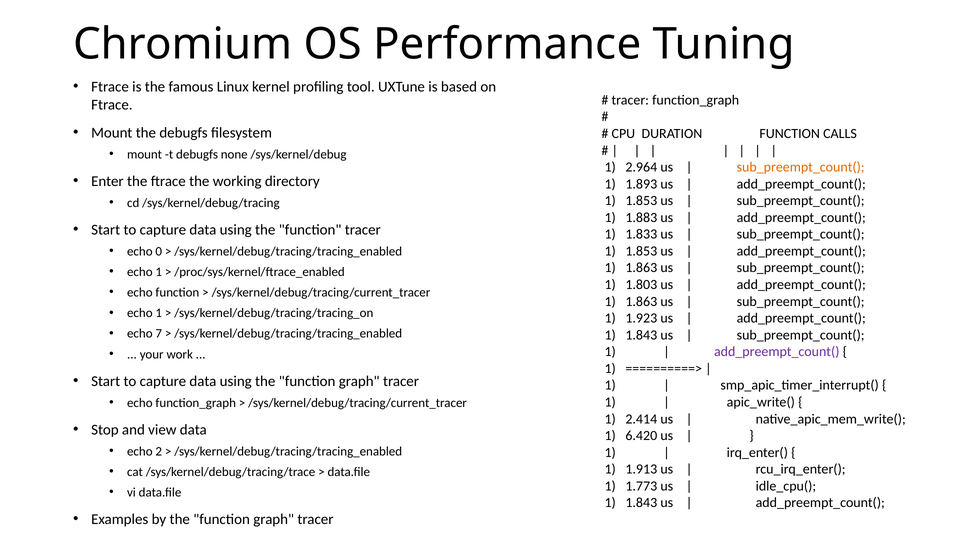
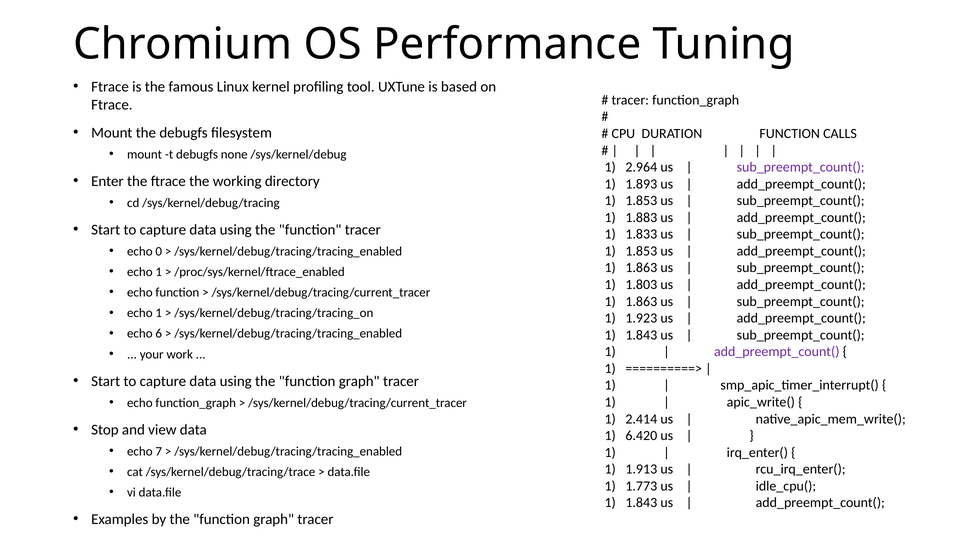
sub_preempt_count( at (801, 167) colour: orange -> purple
7: 7 -> 6
2: 2 -> 7
